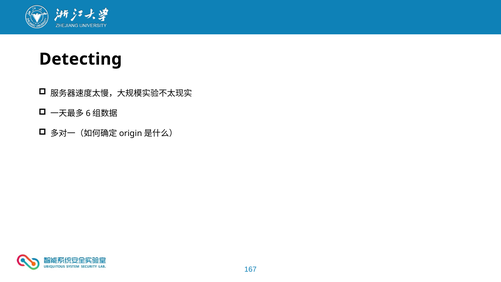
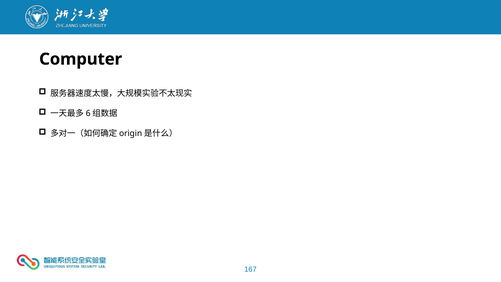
Detecting: Detecting -> Computer
